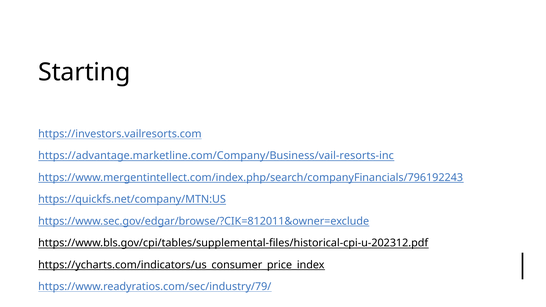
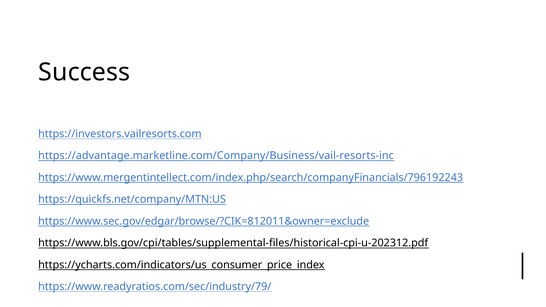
Starting: Starting -> Success
